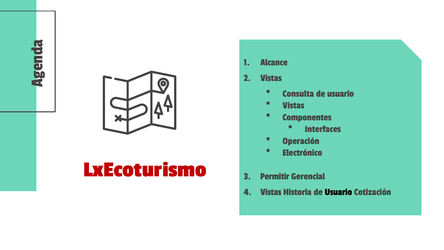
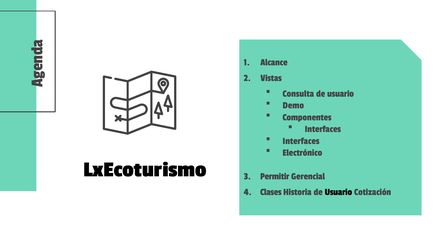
Vistas at (293, 105): Vistas -> Demo
Operación at (301, 141): Operación -> Interfaces
LxEcoturismo colour: red -> black
Vistas at (271, 192): Vistas -> Clases
